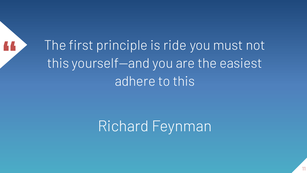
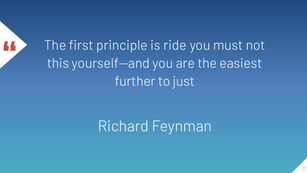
adhere: adhere -> further
to this: this -> just
